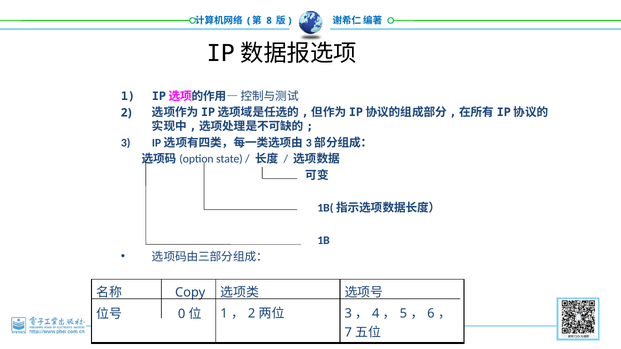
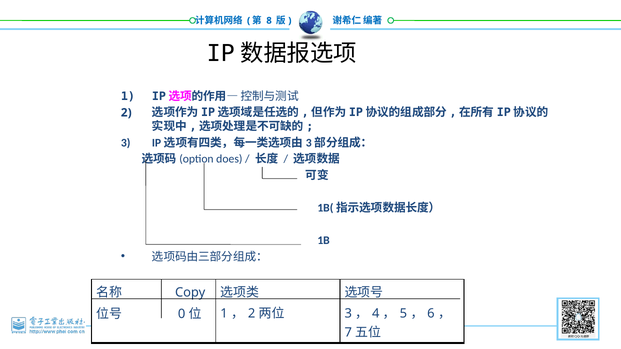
state: state -> does
